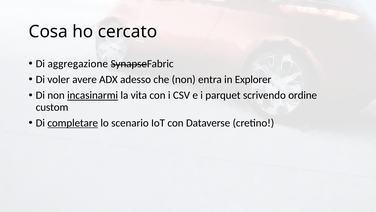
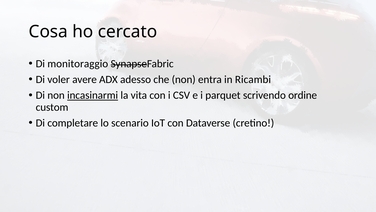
aggregazione: aggregazione -> monitoraggio
Explorer: Explorer -> Ricambi
completare underline: present -> none
